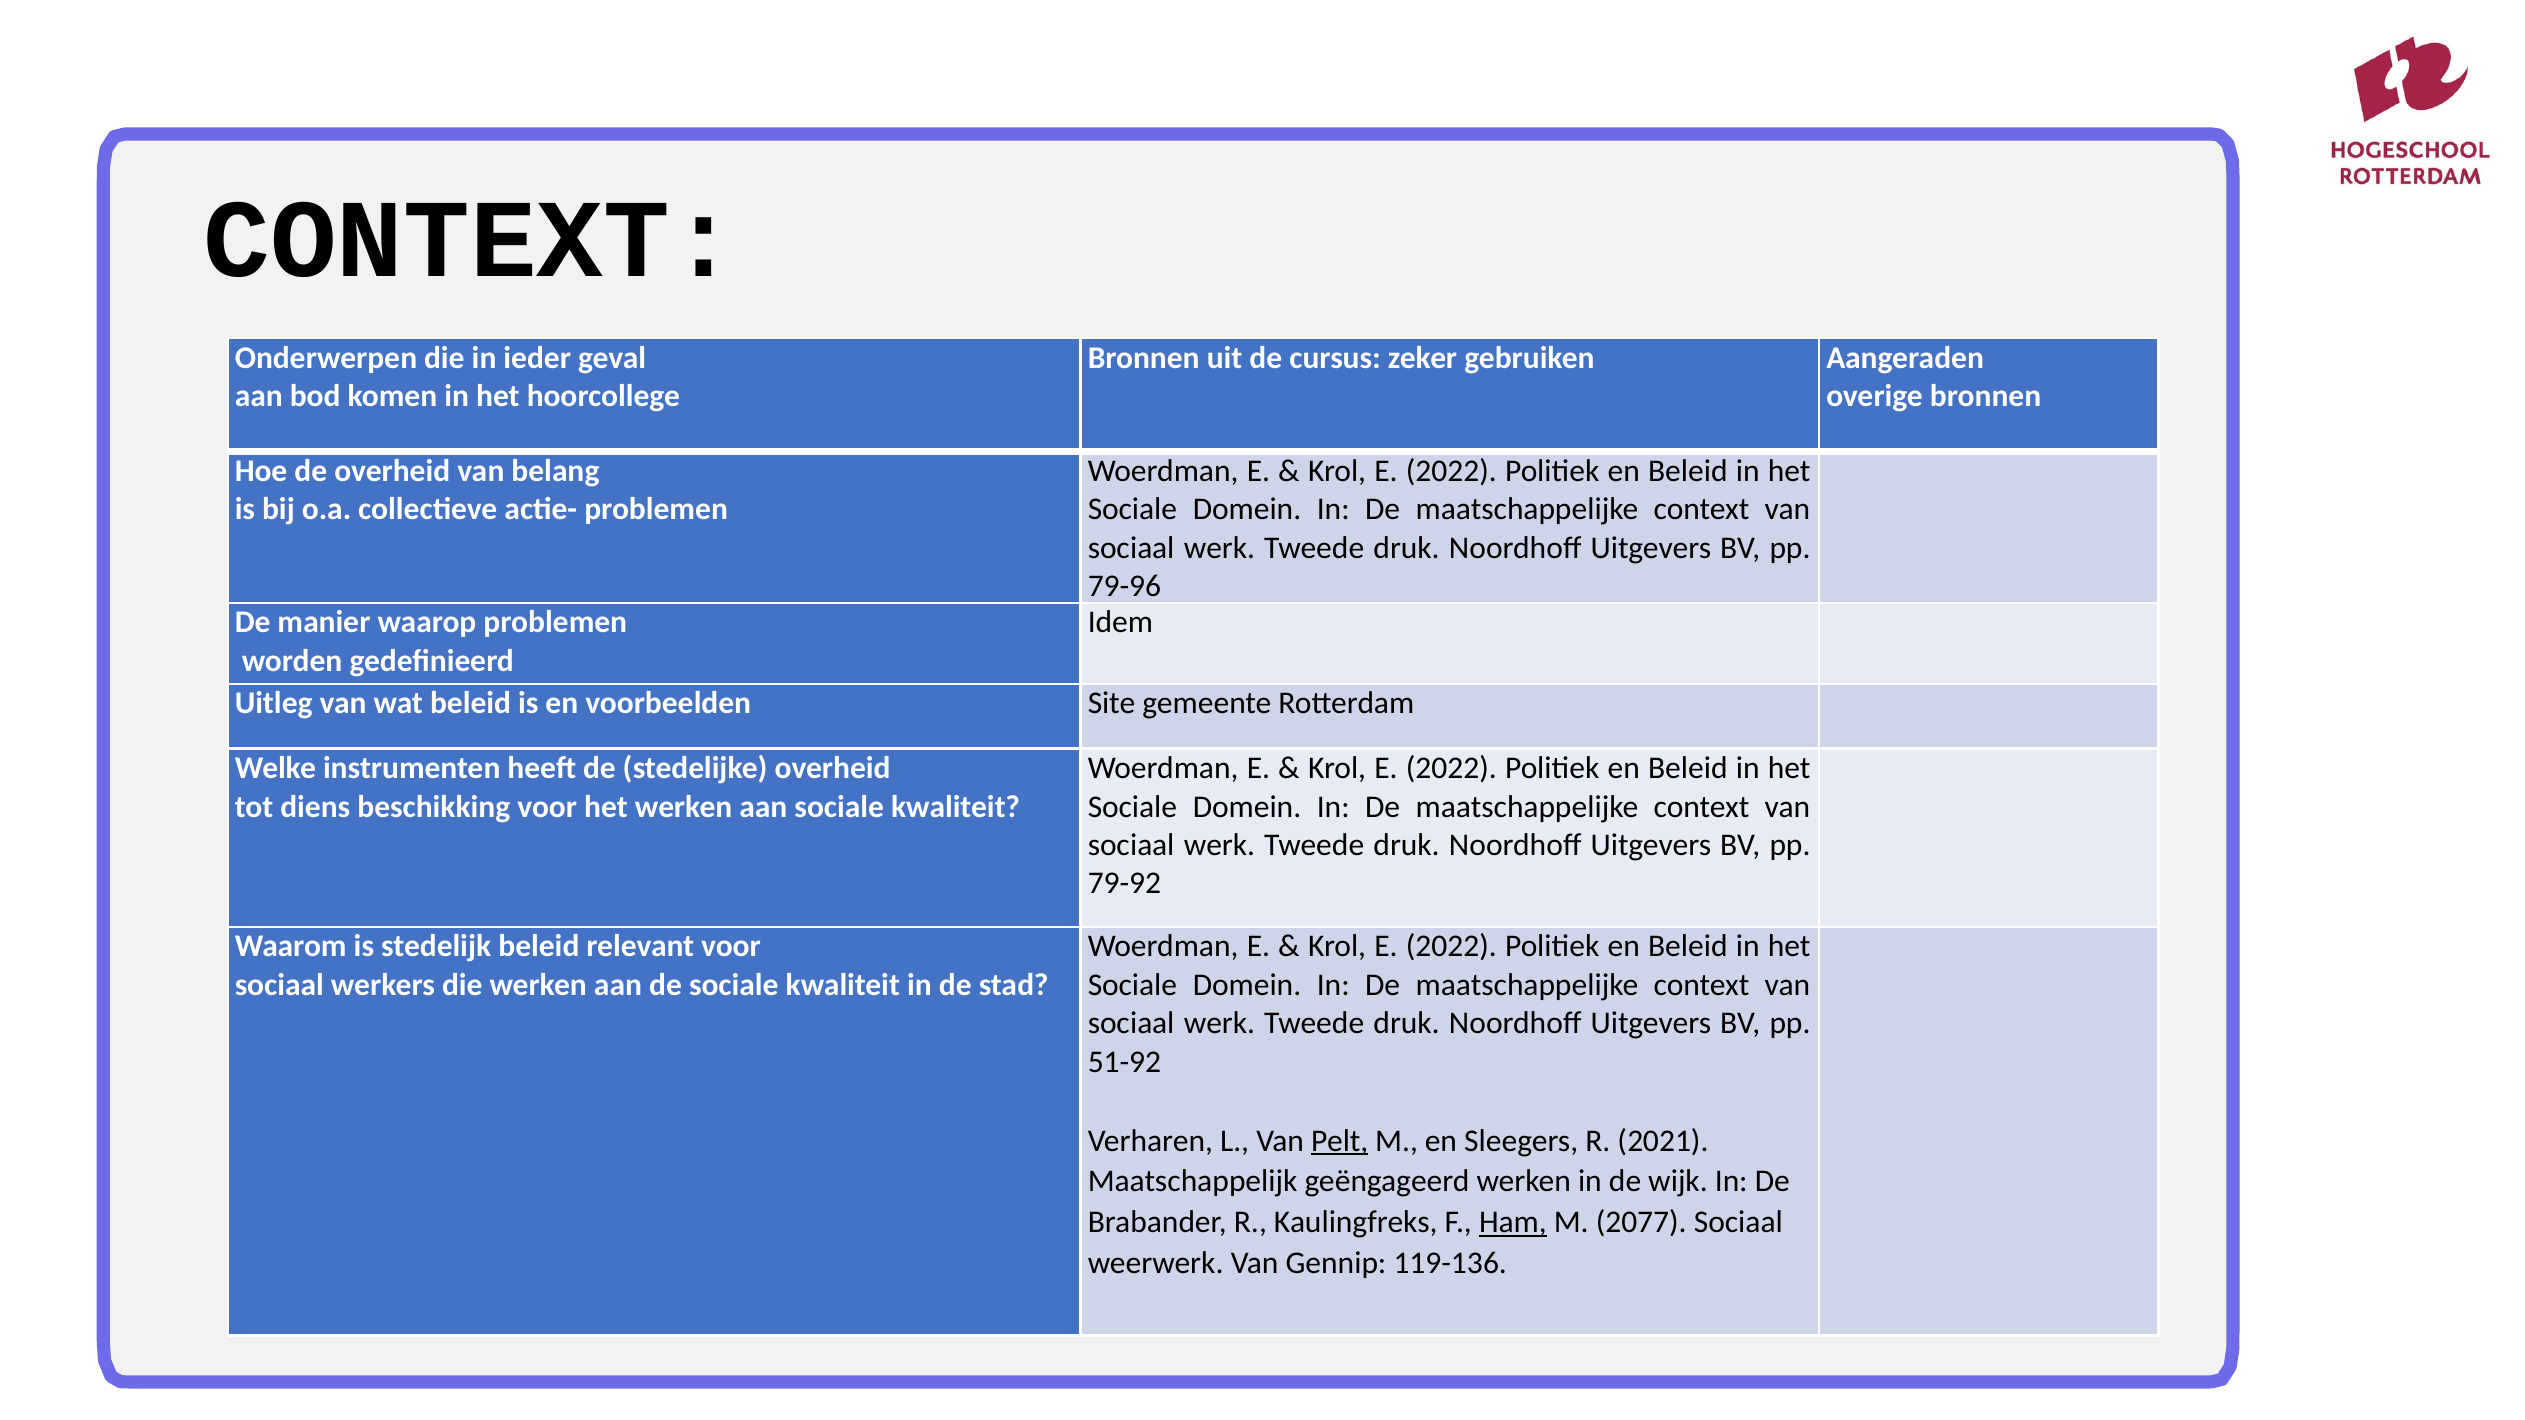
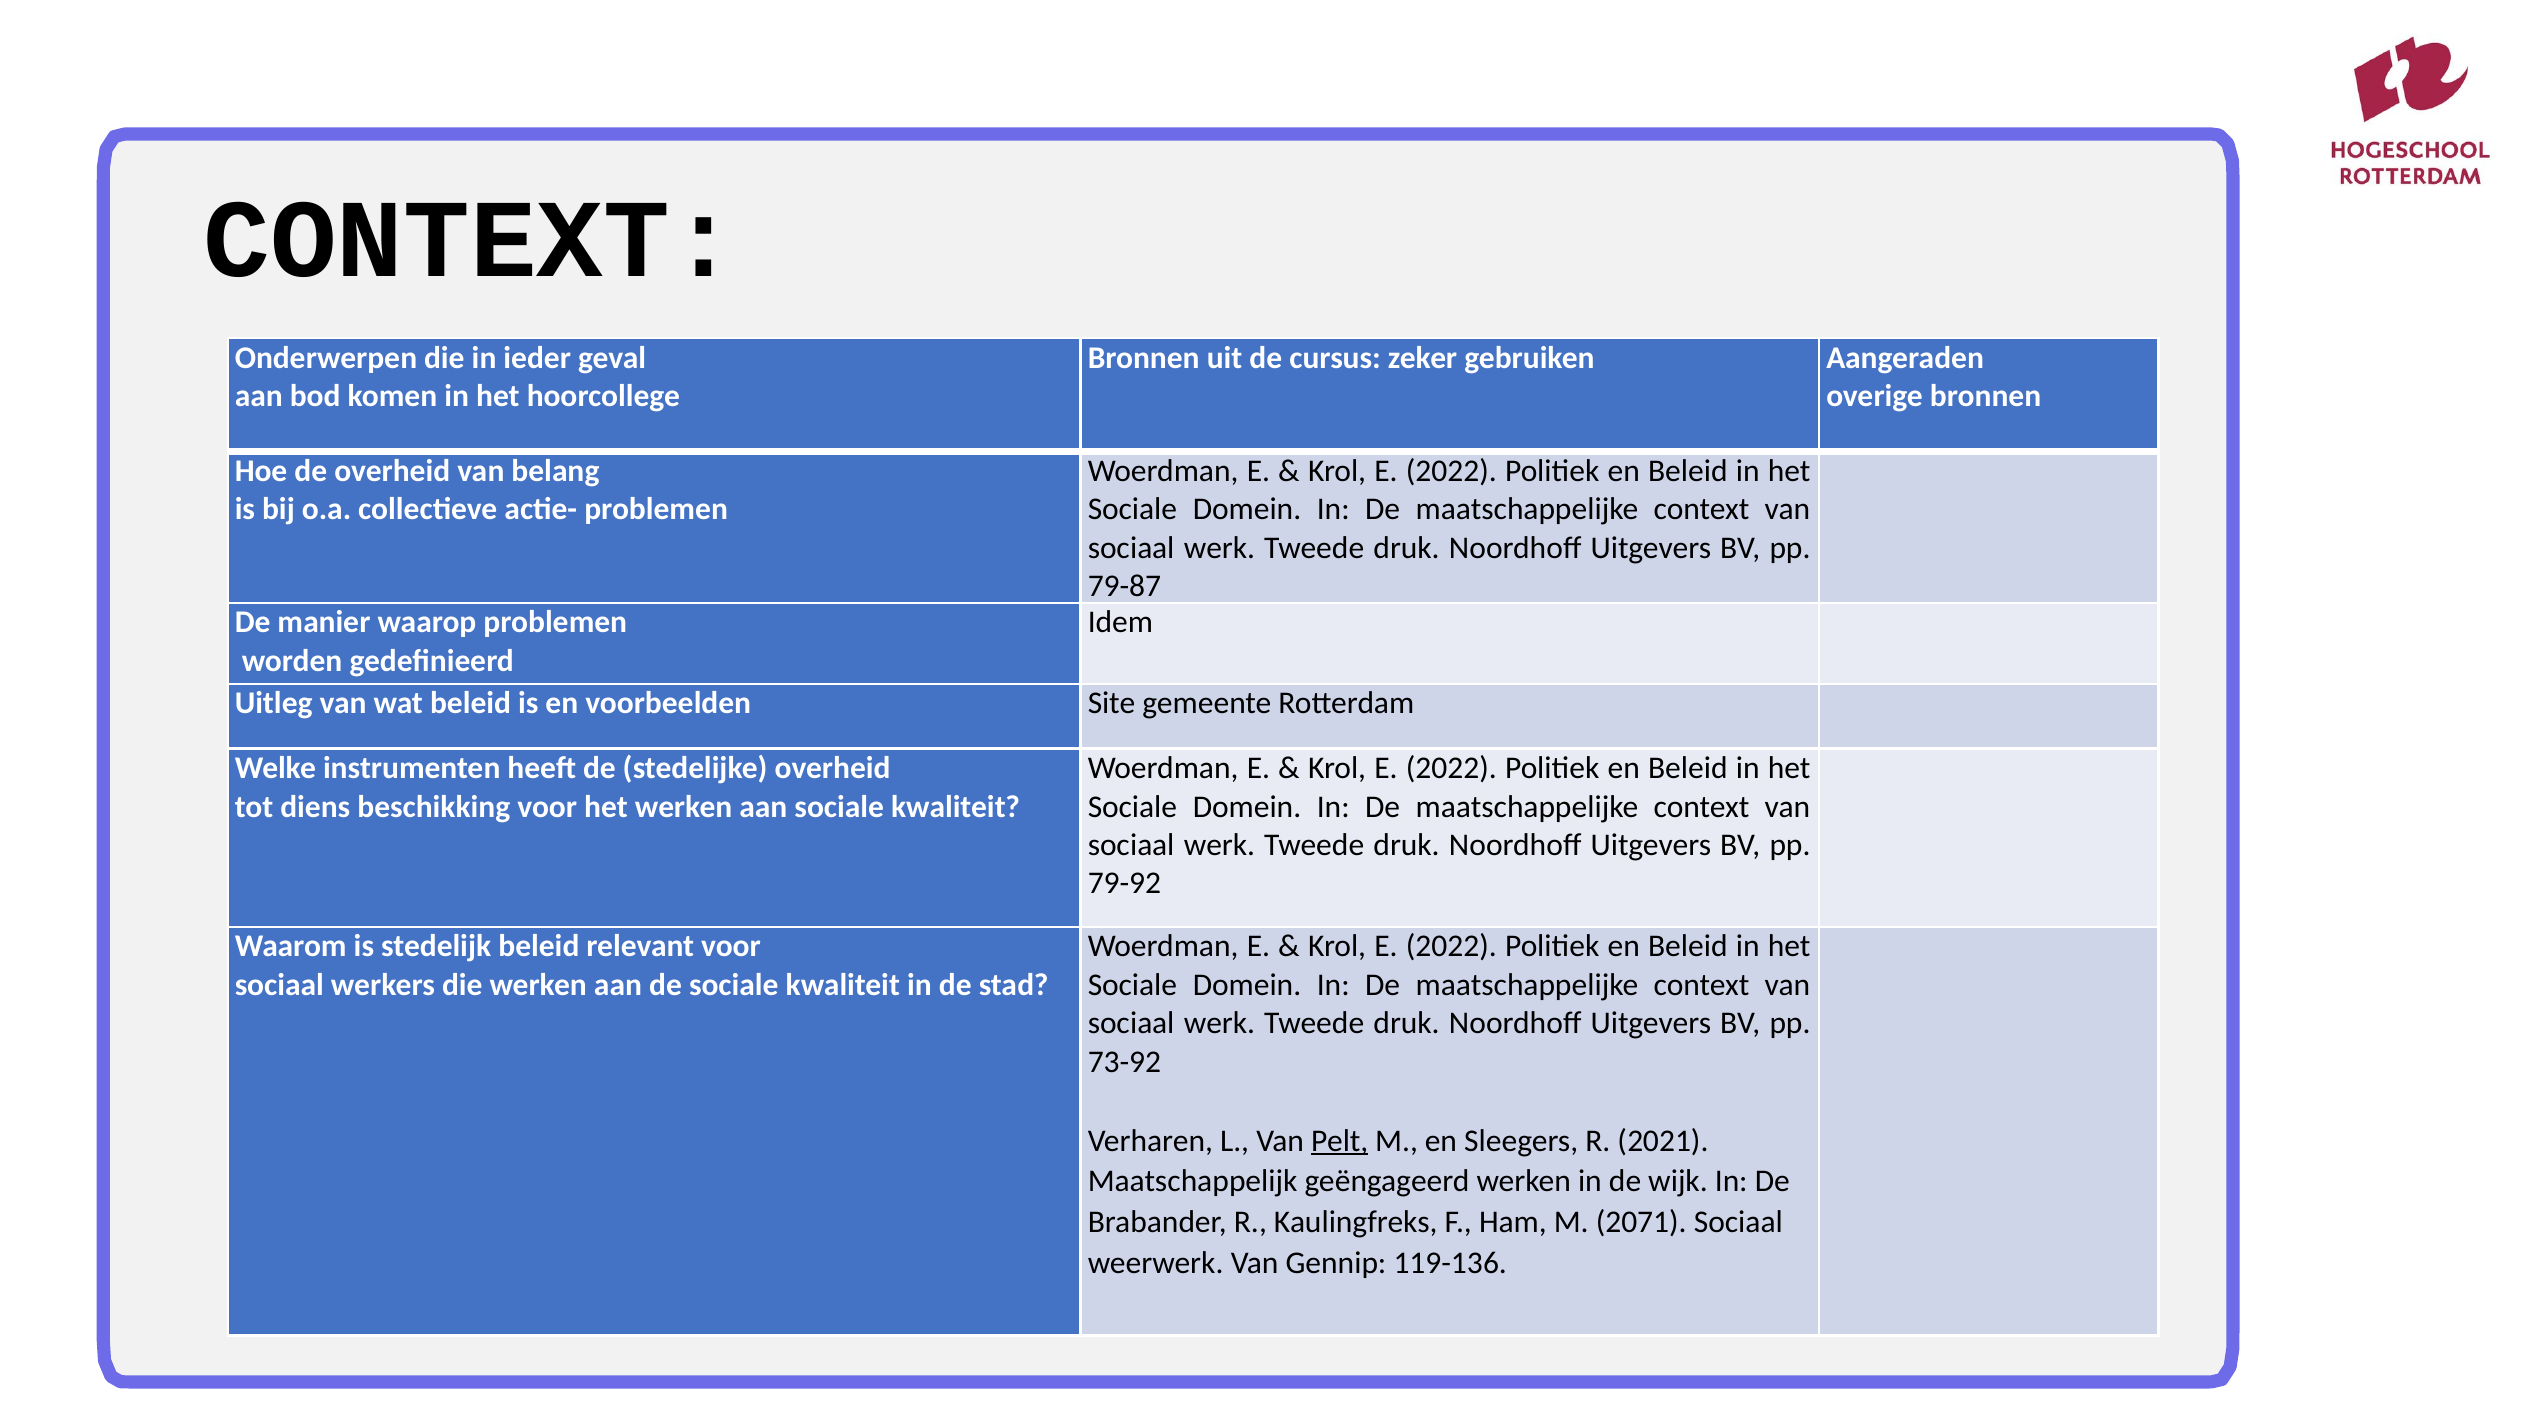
79-96: 79-96 -> 79-87
51-92: 51-92 -> 73-92
Ham underline: present -> none
2077: 2077 -> 2071
